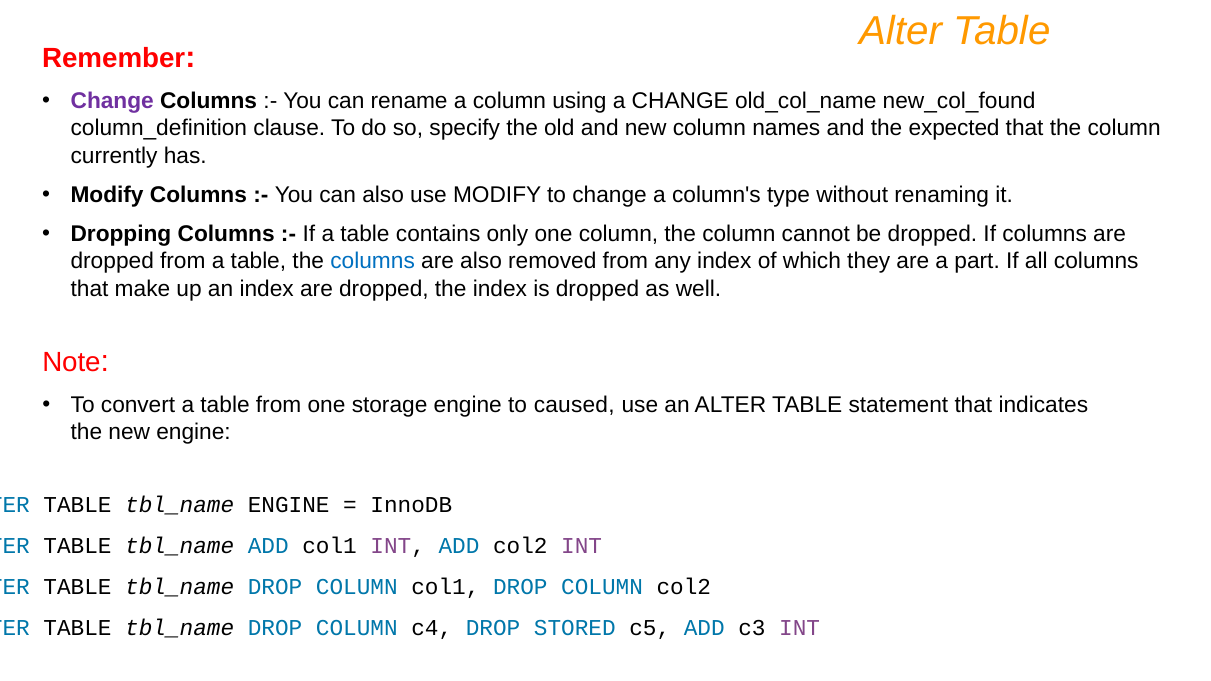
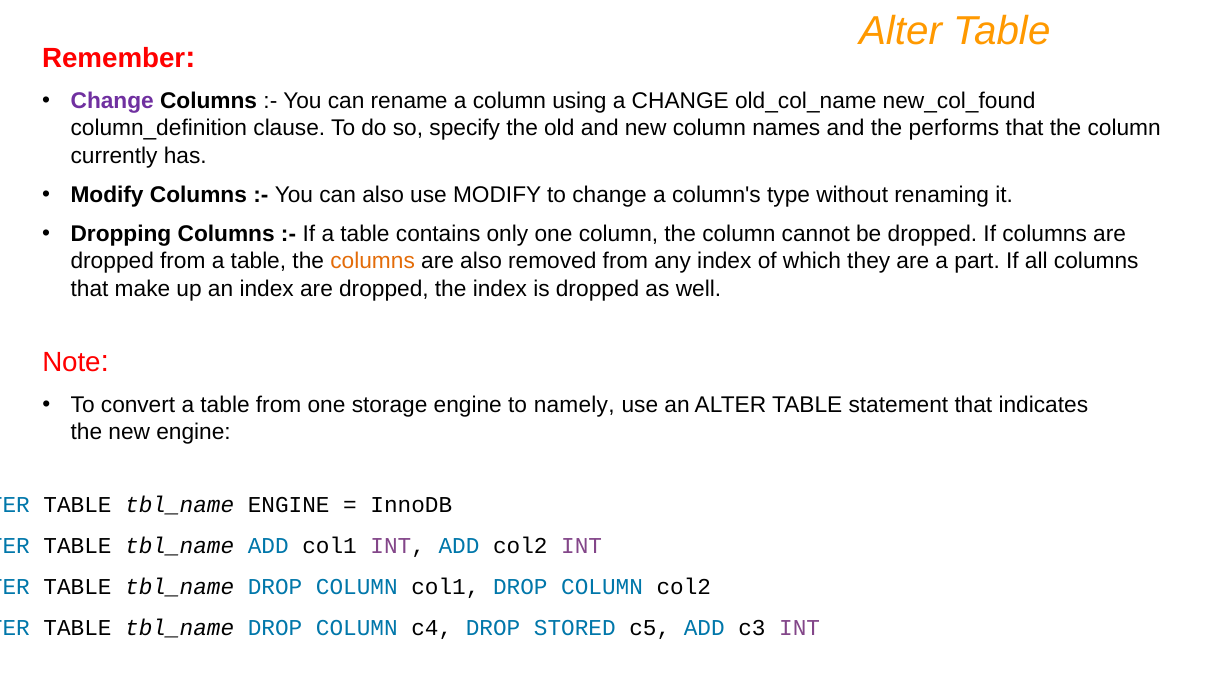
expected: expected -> performs
columns at (373, 262) colour: blue -> orange
caused: caused -> namely
